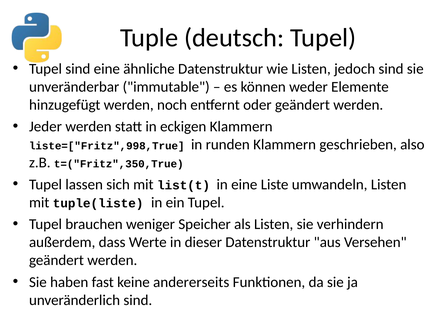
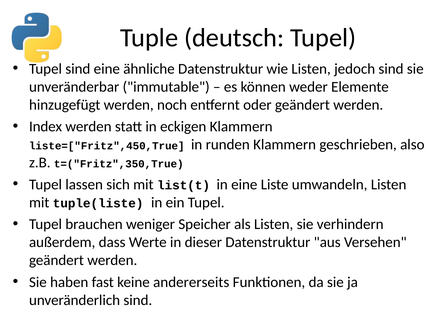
Jeder: Jeder -> Index
liste=["Fritz",998,True: liste=["Fritz",998,True -> liste=["Fritz",450,True
